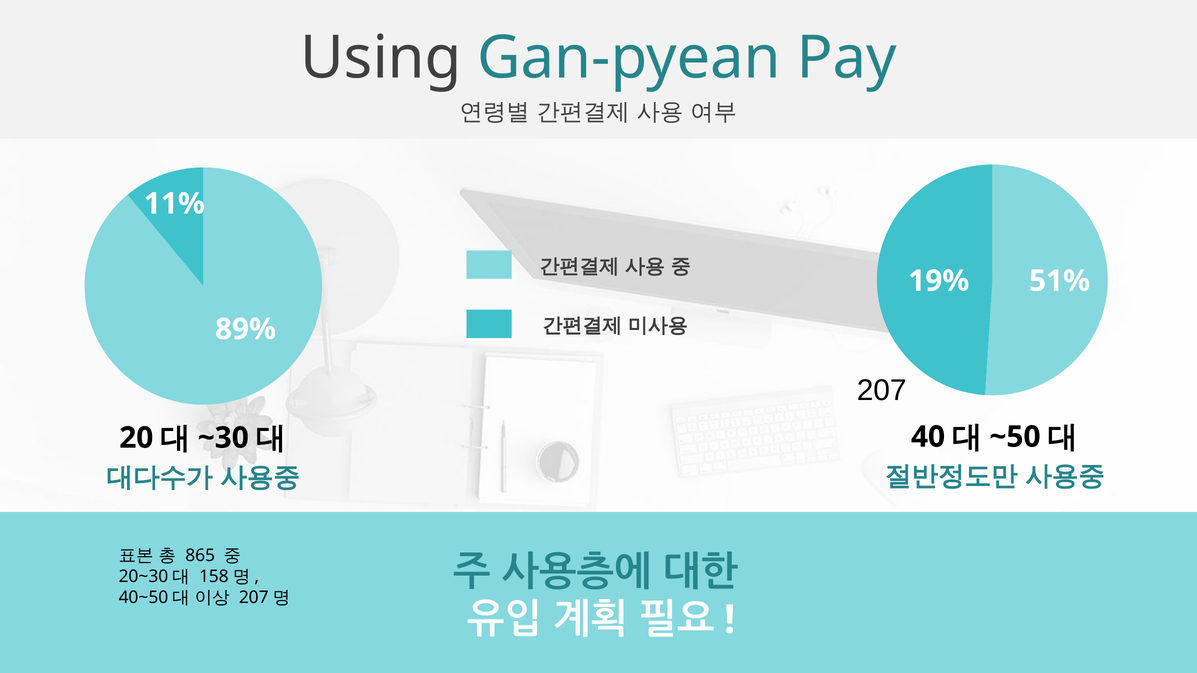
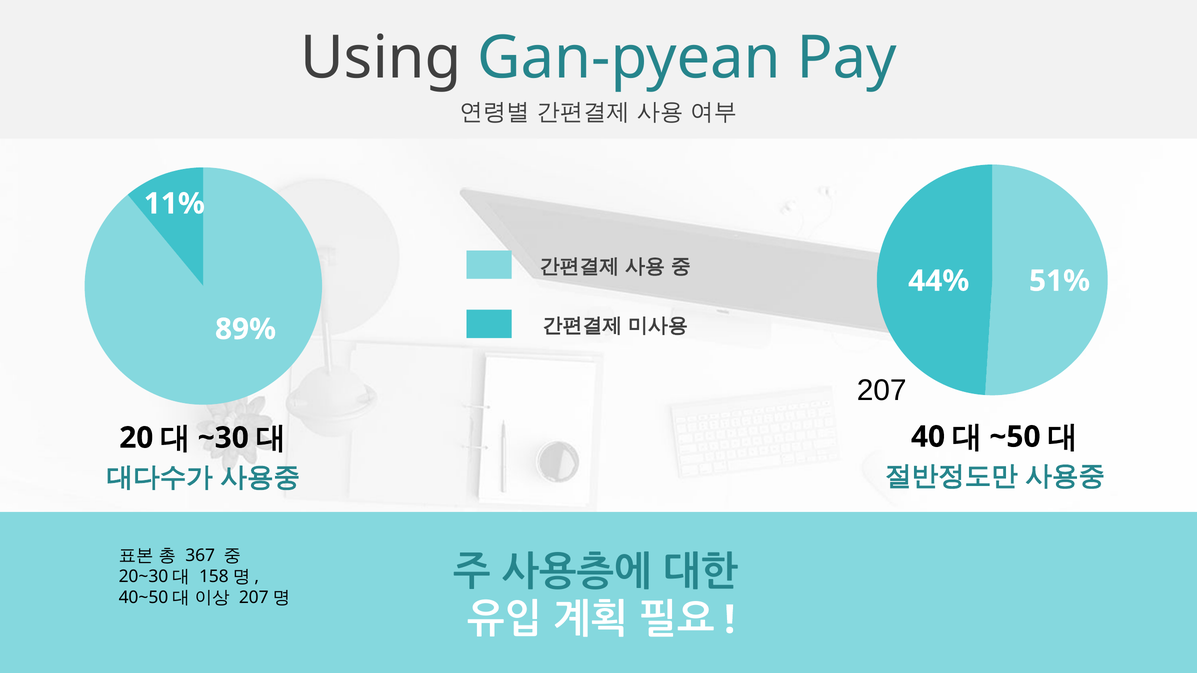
19%: 19% -> 44%
865: 865 -> 367
